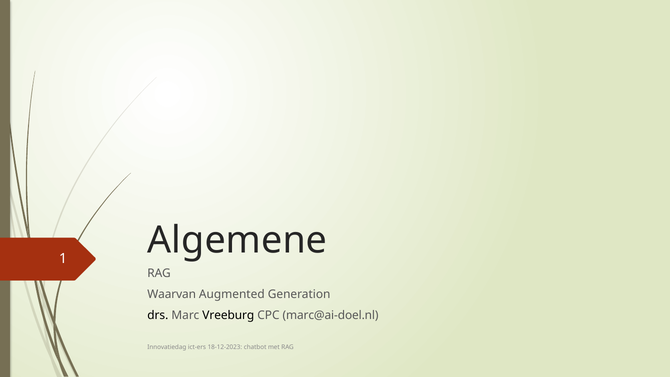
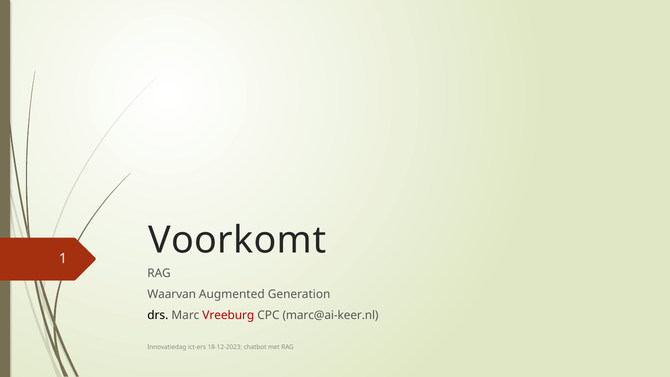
Algemene: Algemene -> Voorkomt
Vreeburg colour: black -> red
marc@ai-doel.nl: marc@ai-doel.nl -> marc@ai-keer.nl
